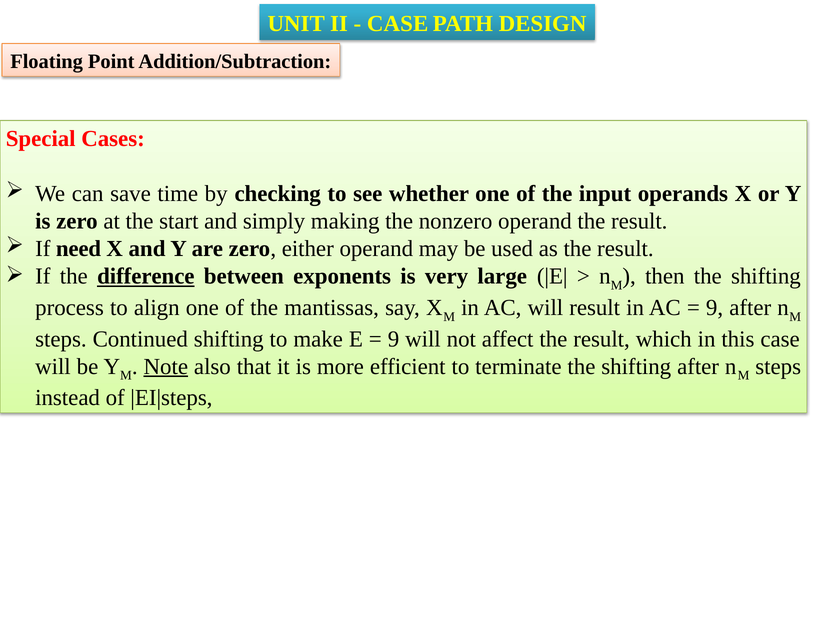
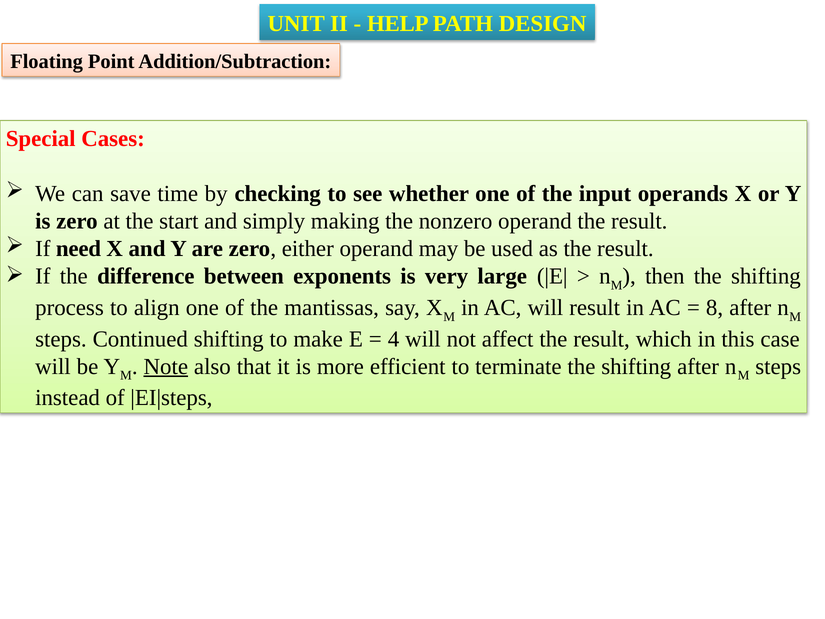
CASE at (398, 24): CASE -> HELP
difference underline: present -> none
9 at (715, 308): 9 -> 8
9 at (393, 339): 9 -> 4
